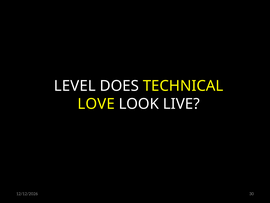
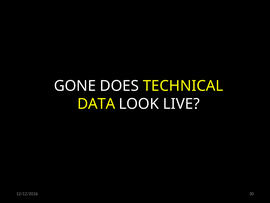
LEVEL: LEVEL -> GONE
LOVE: LOVE -> DATA
